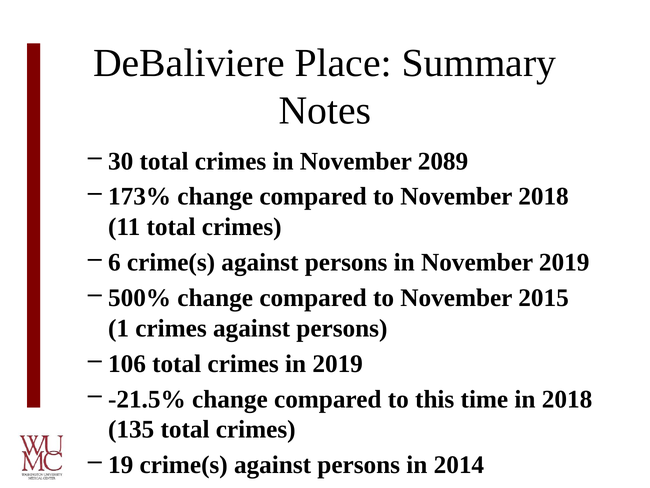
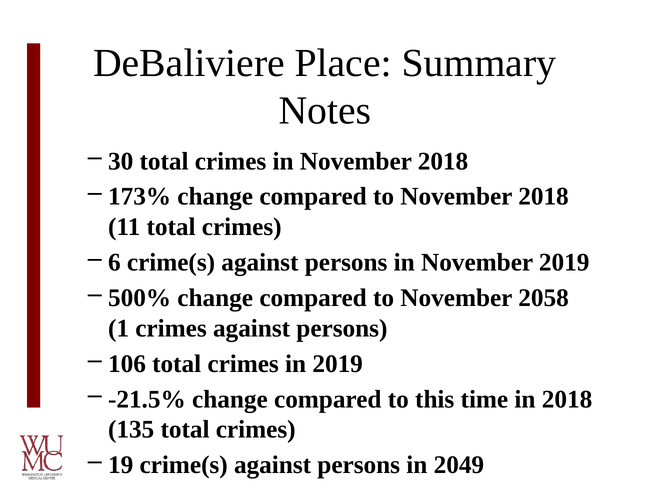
in November 2089: 2089 -> 2018
2015: 2015 -> 2058
2014: 2014 -> 2049
